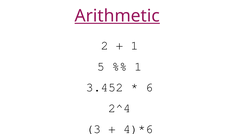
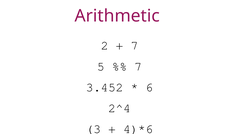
Arithmetic underline: present -> none
1 at (134, 46): 1 -> 7
1 at (138, 67): 1 -> 7
